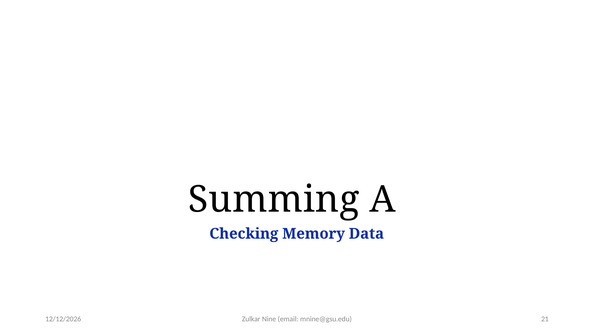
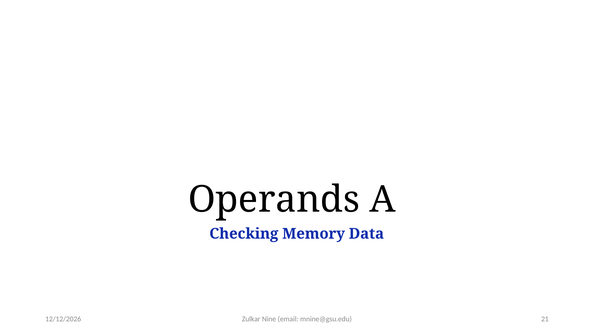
Summing: Summing -> Operands
